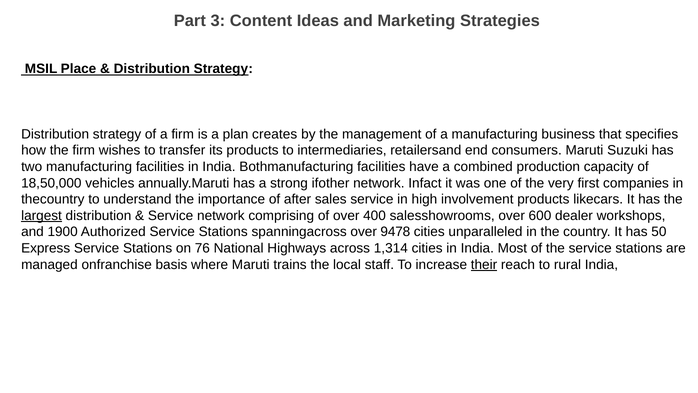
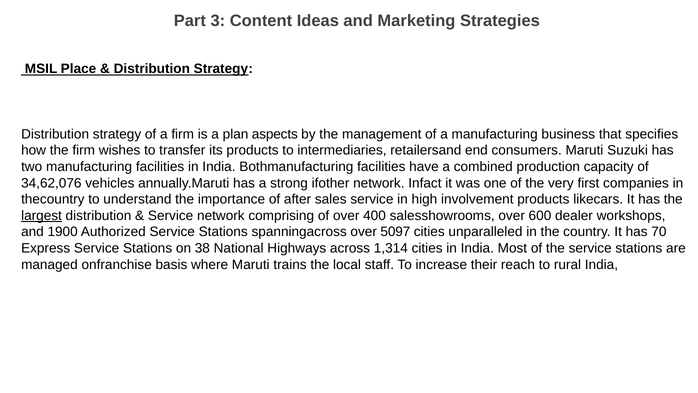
creates: creates -> aspects
18,50,000: 18,50,000 -> 34,62,076
9478: 9478 -> 5097
50: 50 -> 70
76: 76 -> 38
their underline: present -> none
